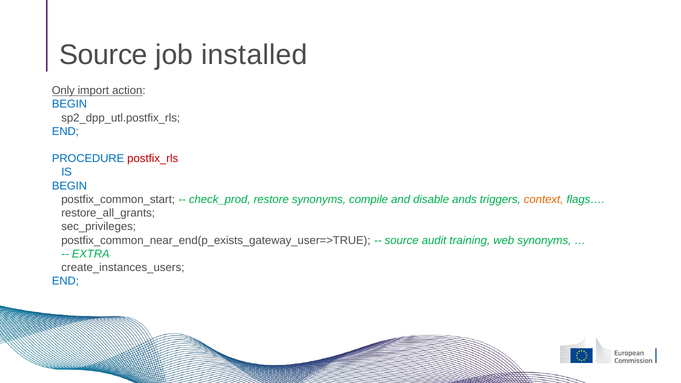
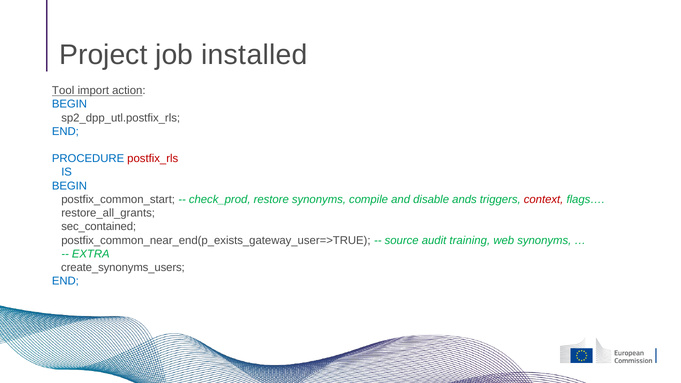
Source at (104, 55): Source -> Project
Only: Only -> Tool
context colour: orange -> red
sec_privileges: sec_privileges -> sec_contained
create_instances_users: create_instances_users -> create_synonyms_users
